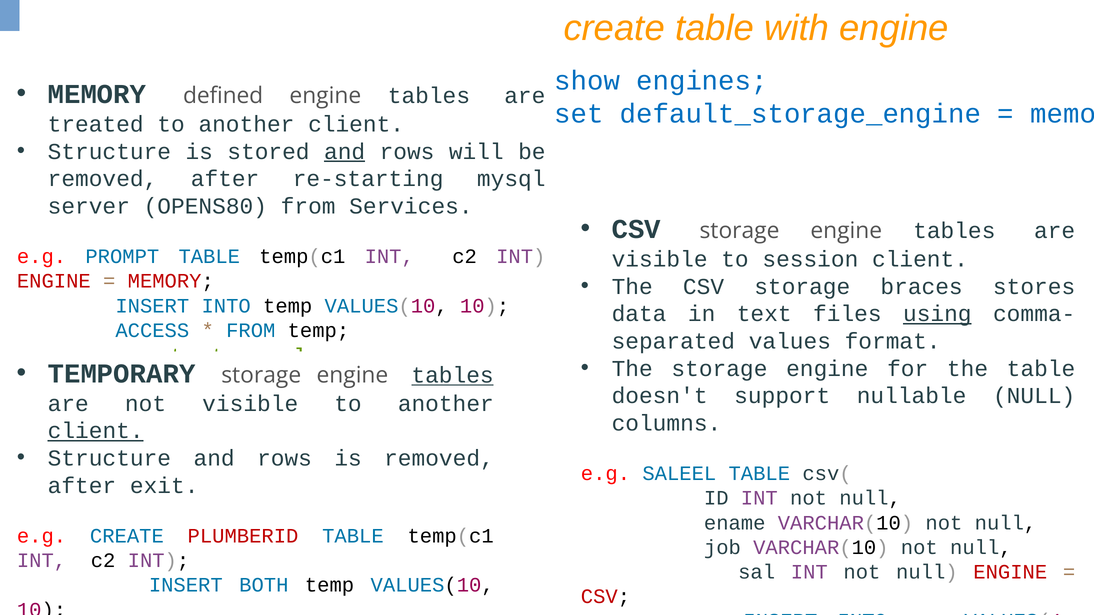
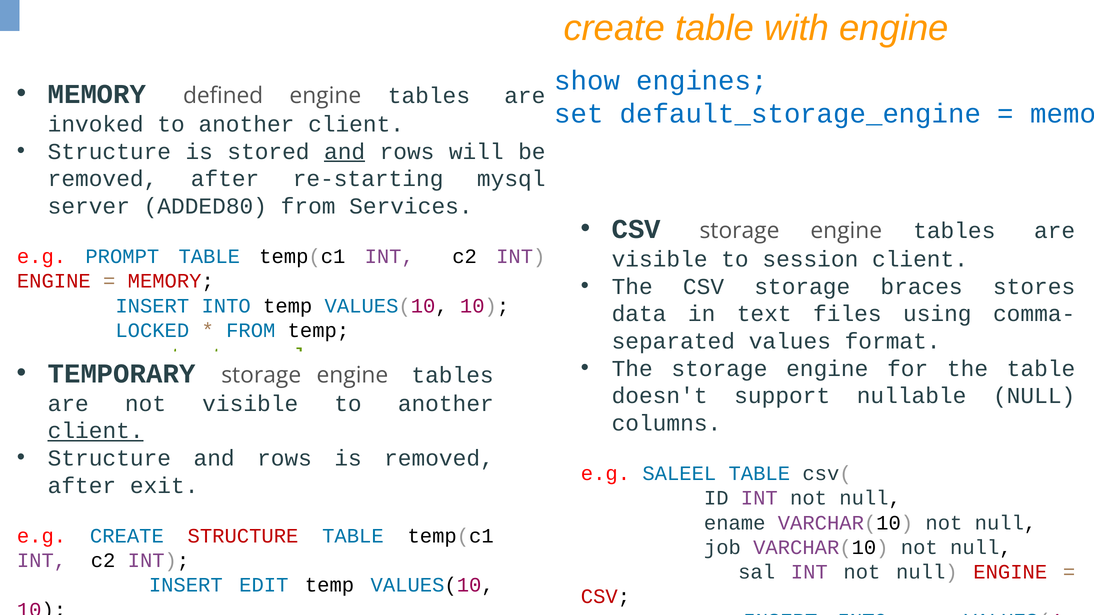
treated: treated -> invoked
OPENS80: OPENS80 -> ADDED80
using underline: present -> none
ACCESS: ACCESS -> LOCKED
tables at (453, 375) underline: present -> none
CREATE PLUMBERID: PLUMBERID -> STRUCTURE
BOTH: BOTH -> EDIT
